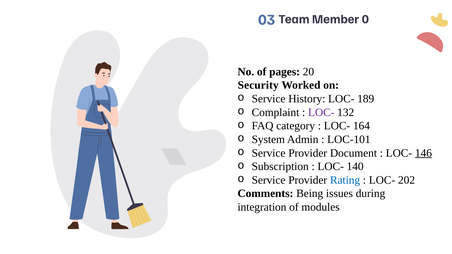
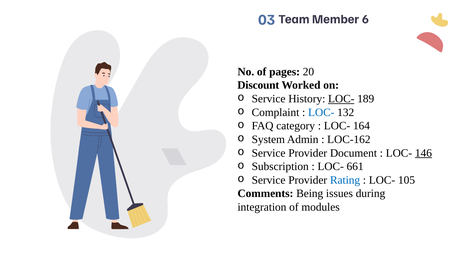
0: 0 -> 6
Security: Security -> Discount
LOC- at (341, 99) underline: none -> present
LOC- at (321, 112) colour: purple -> blue
LOC-101: LOC-101 -> LOC-162
140: 140 -> 661
202: 202 -> 105
